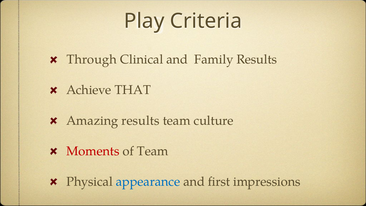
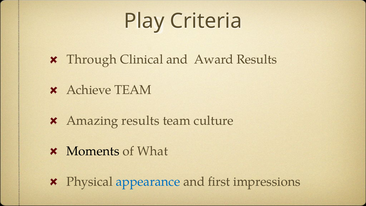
Family: Family -> Award
Achieve THAT: THAT -> TEAM
Moments colour: red -> black
of Team: Team -> What
